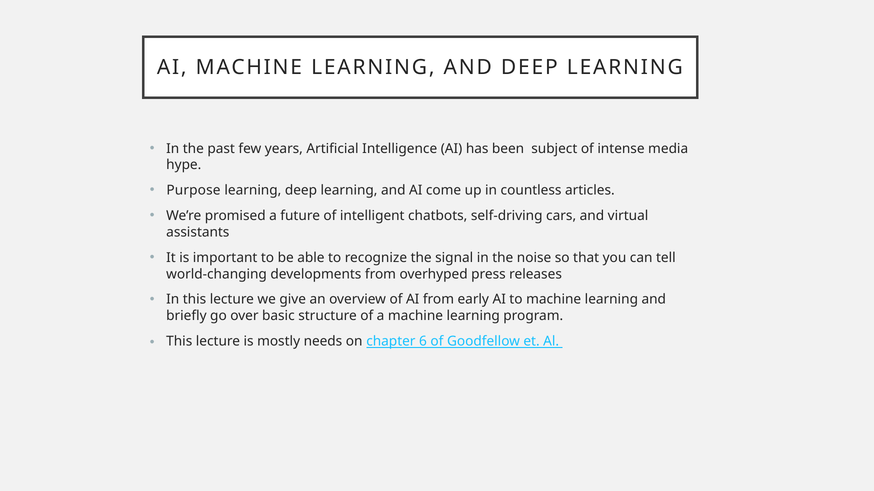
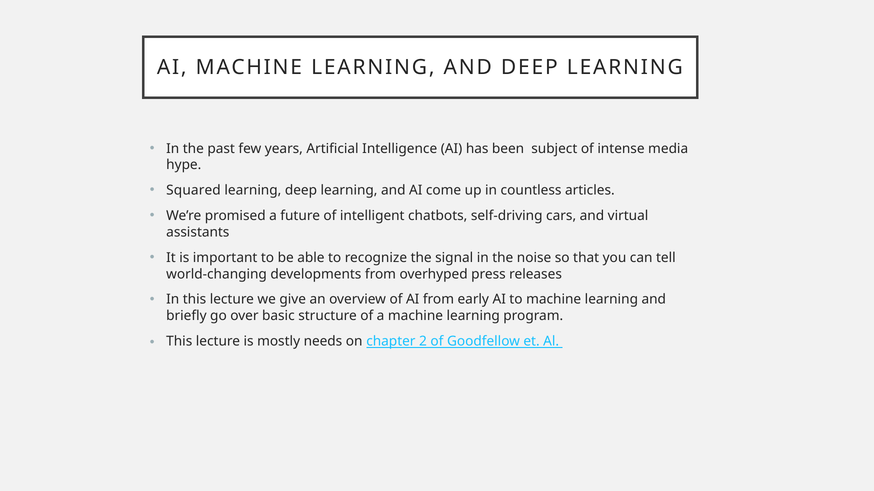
Purpose: Purpose -> Squared
6: 6 -> 2
